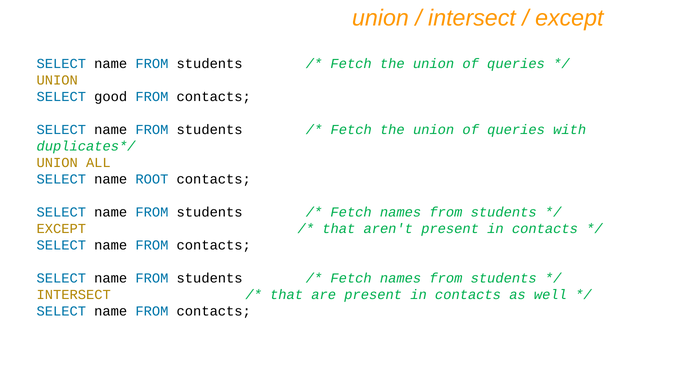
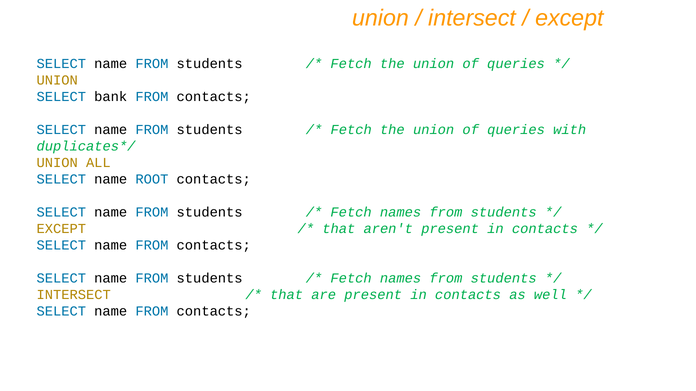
good: good -> bank
